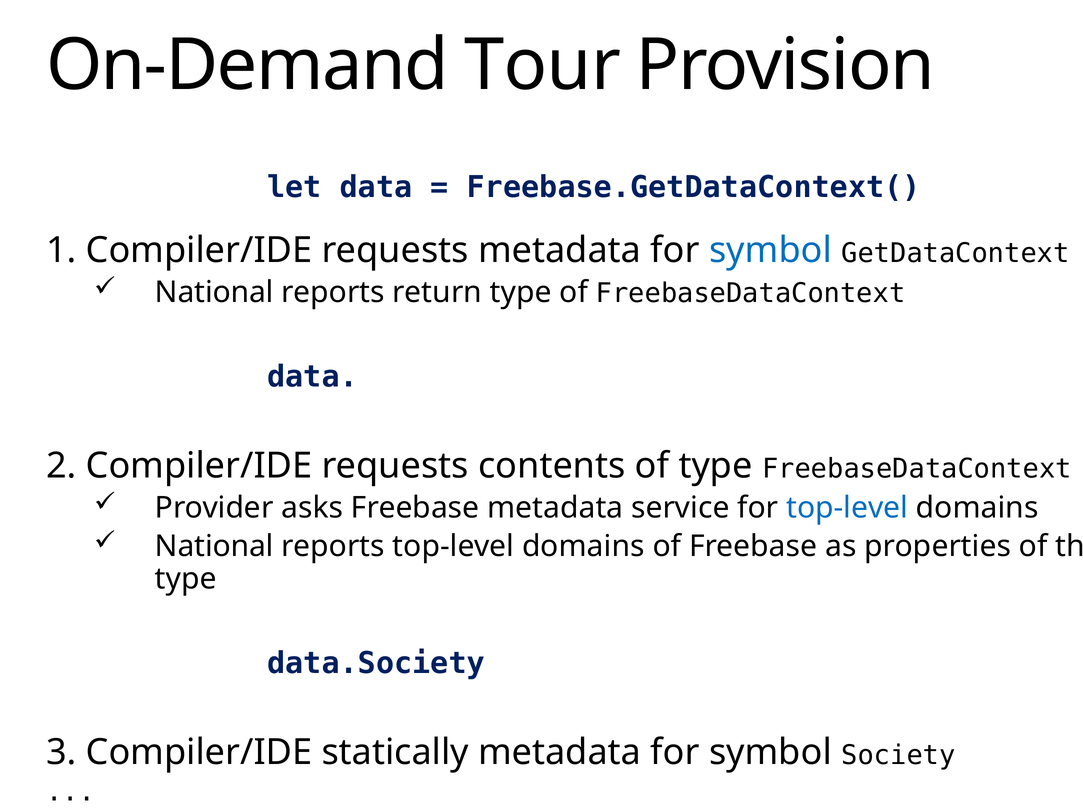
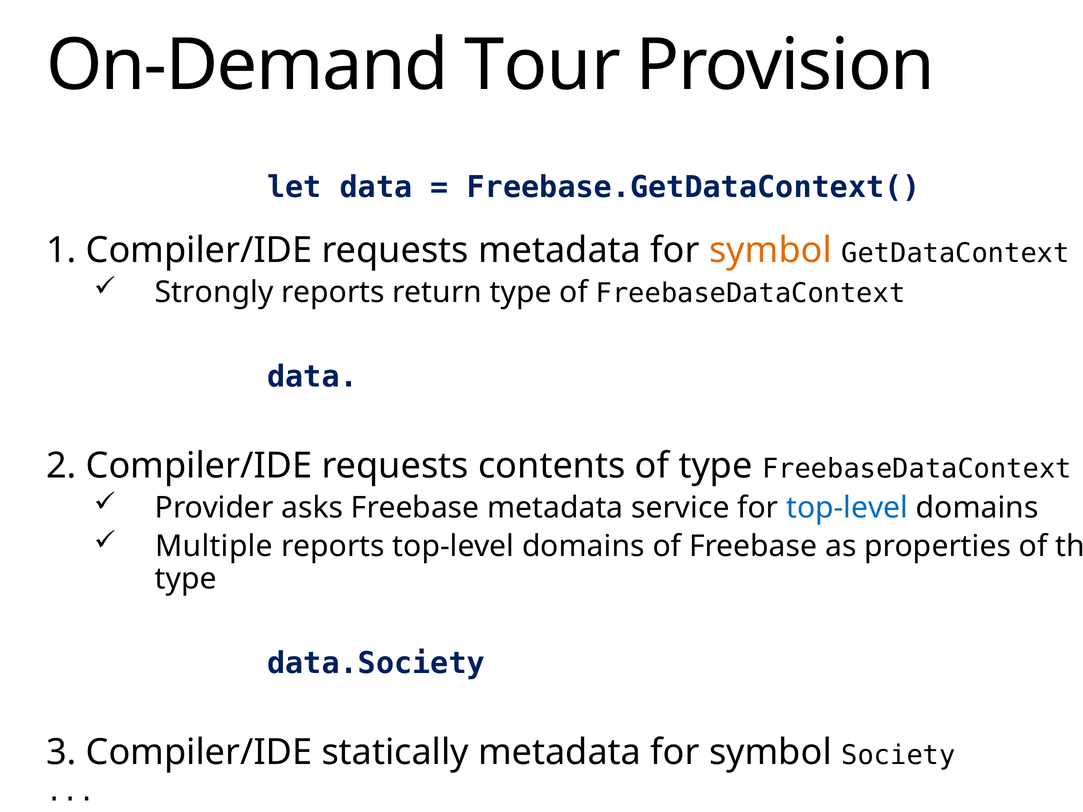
symbol at (771, 251) colour: blue -> orange
National at (214, 292): National -> Strongly
National at (214, 546): National -> Multiple
